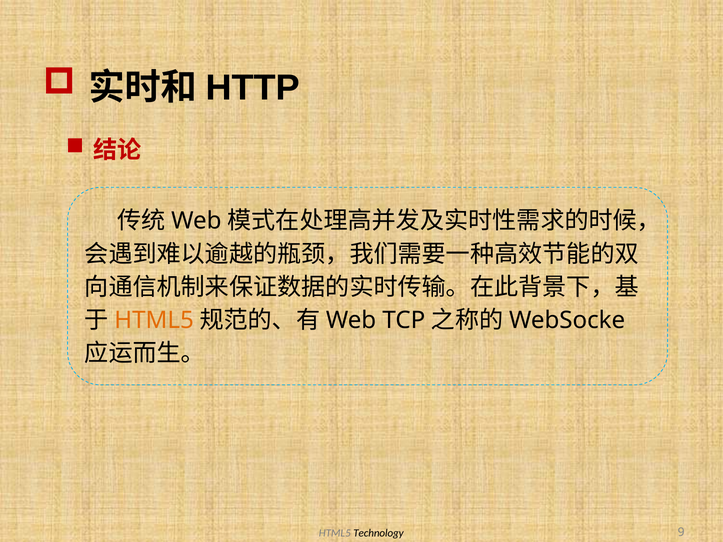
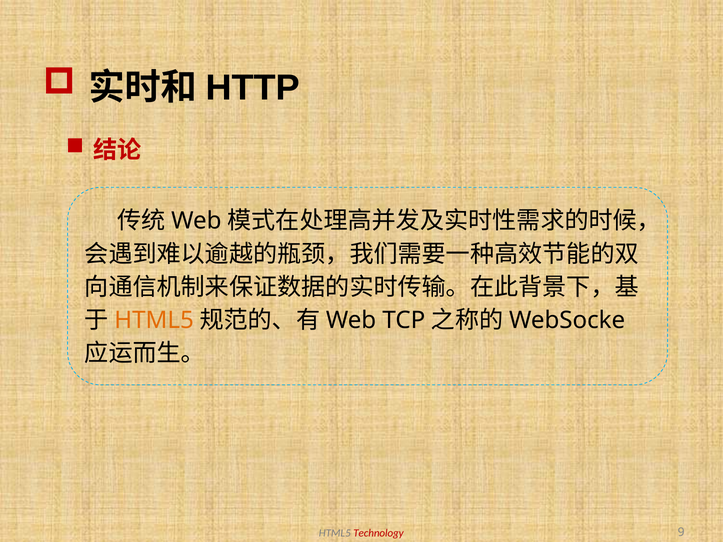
Technology colour: black -> red
